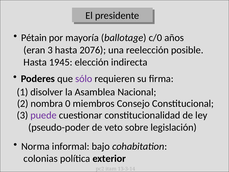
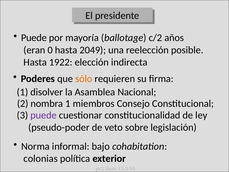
Pétain at (34, 38): Pétain -> Puede
c/0: c/0 -> c/2
eran 3: 3 -> 0
2076: 2076 -> 2049
1945: 1945 -> 1922
sólo colour: purple -> orange
nombra 0: 0 -> 1
